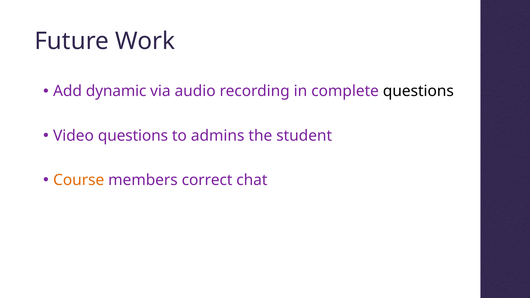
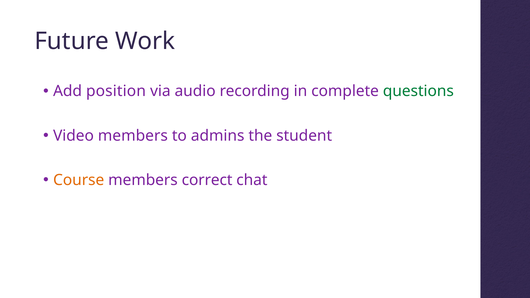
dynamic: dynamic -> position
questions at (418, 91) colour: black -> green
Video questions: questions -> members
